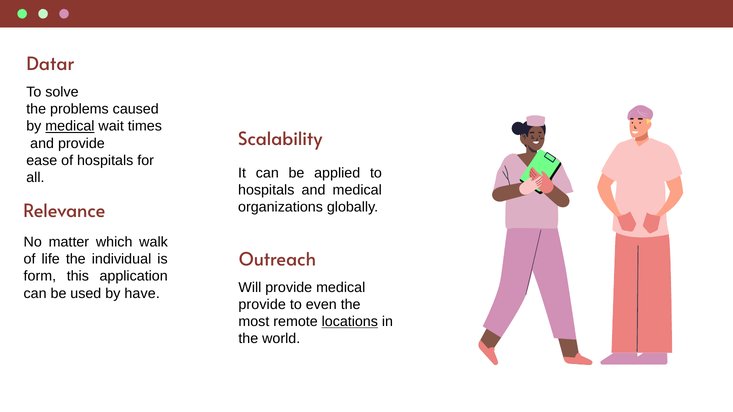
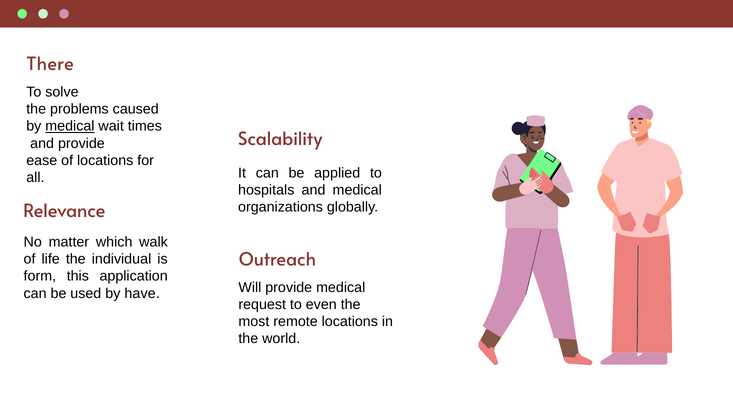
Datar: Datar -> There
of hospitals: hospitals -> locations
provide at (262, 305): provide -> request
locations at (350, 322) underline: present -> none
